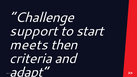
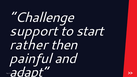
meets: meets -> rather
criteria: criteria -> painful
